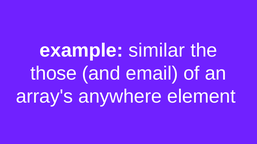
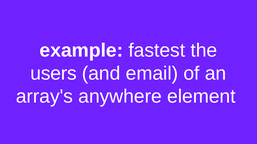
similar: similar -> fastest
those: those -> users
